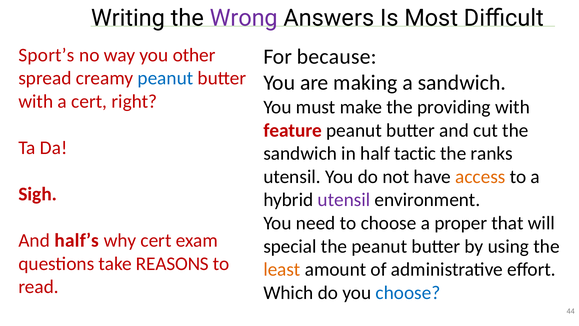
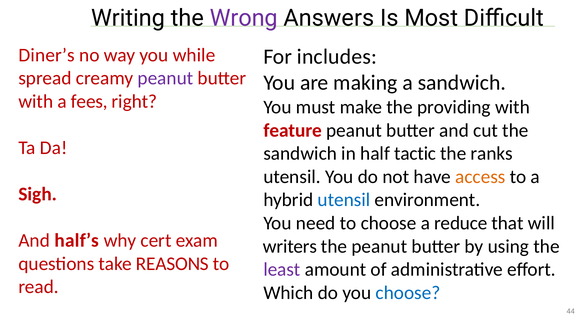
Sport’s: Sport’s -> Diner’s
other: other -> while
because: because -> includes
peanut at (165, 78) colour: blue -> purple
a cert: cert -> fees
utensil at (344, 200) colour: purple -> blue
proper: proper -> reduce
special: special -> writers
least colour: orange -> purple
